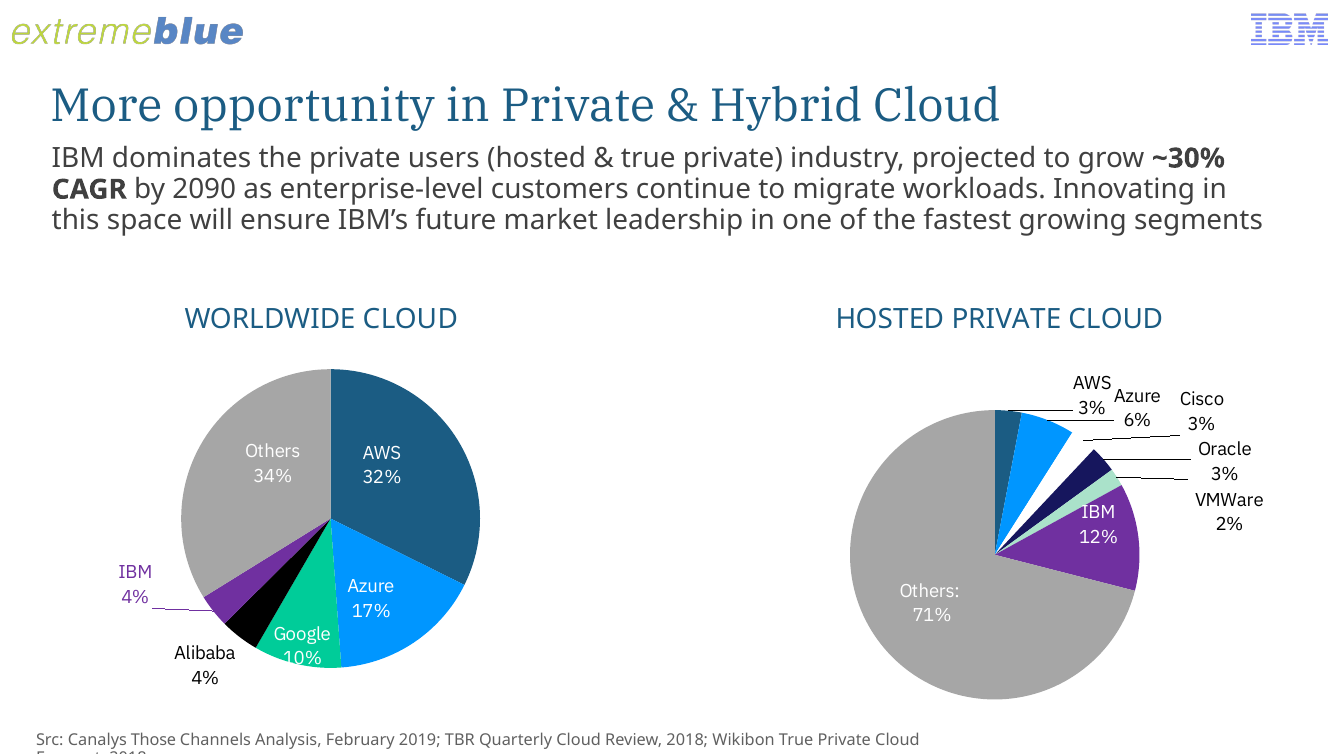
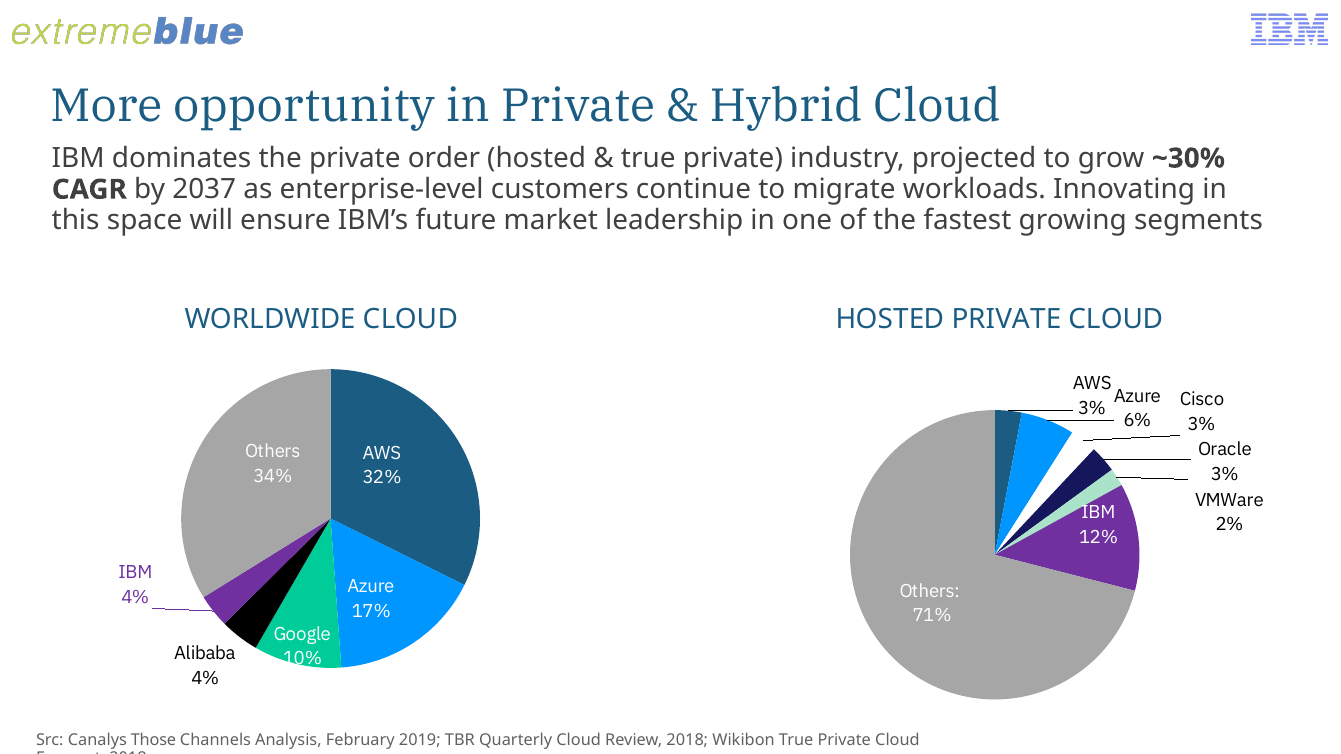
users: users -> order
2090: 2090 -> 2037
